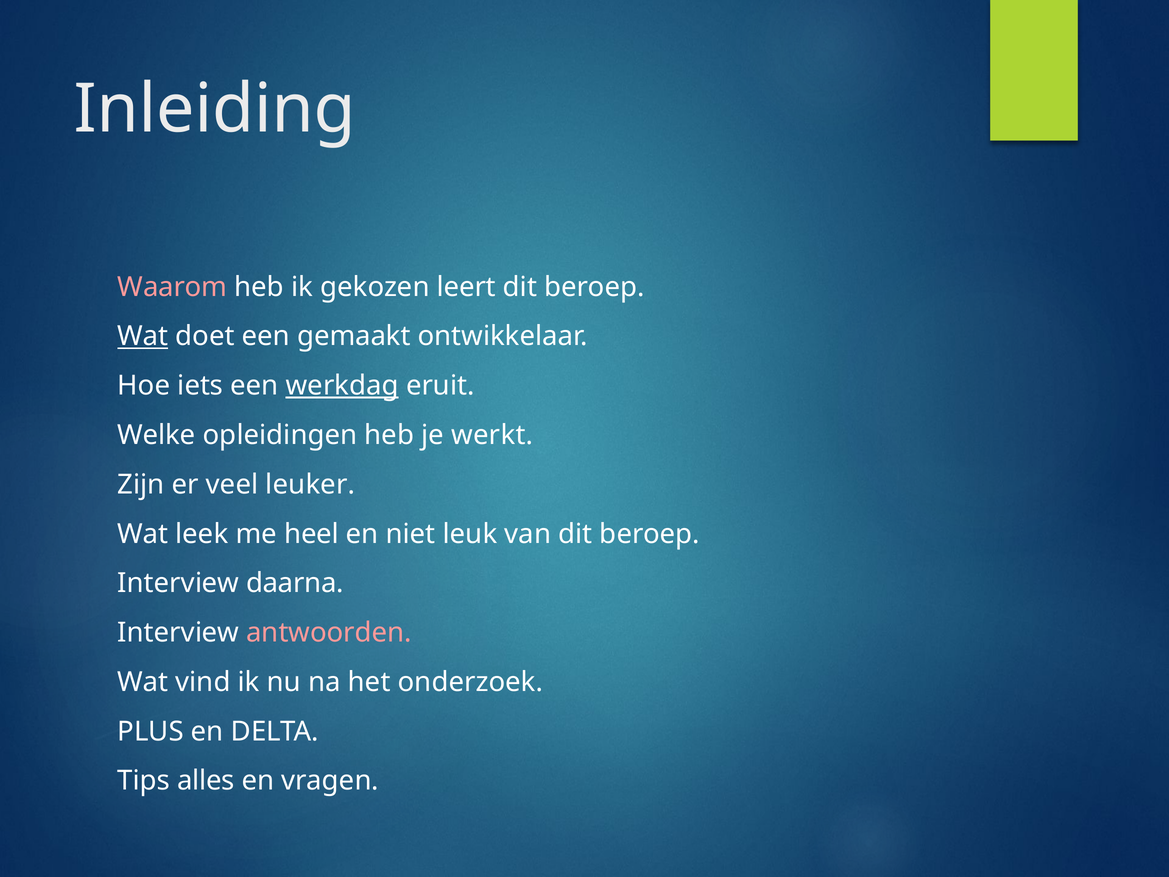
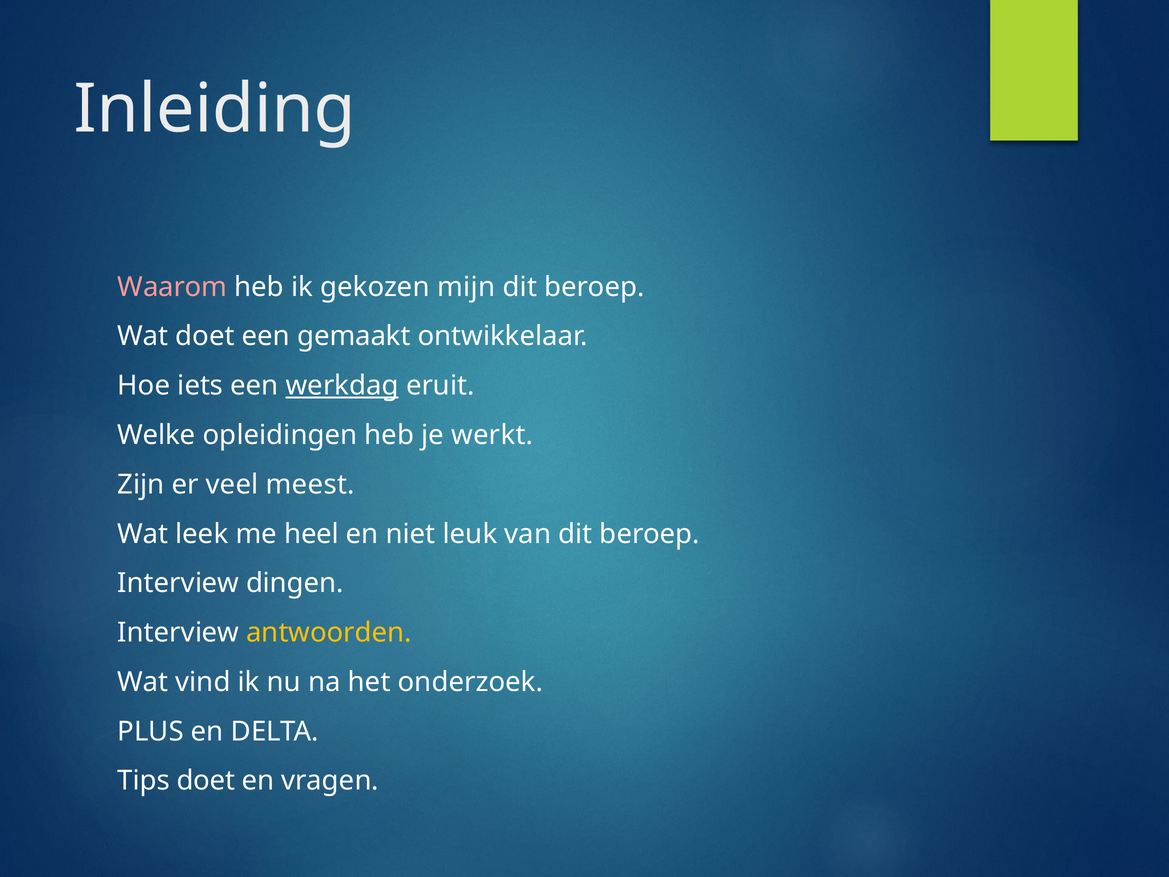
leert: leert -> mijn
Wat at (143, 336) underline: present -> none
leuker: leuker -> meest
daarna: daarna -> dingen
antwoorden colour: pink -> yellow
Tips alles: alles -> doet
